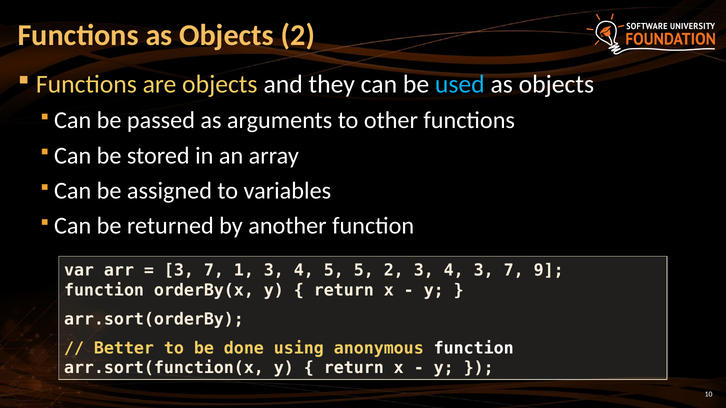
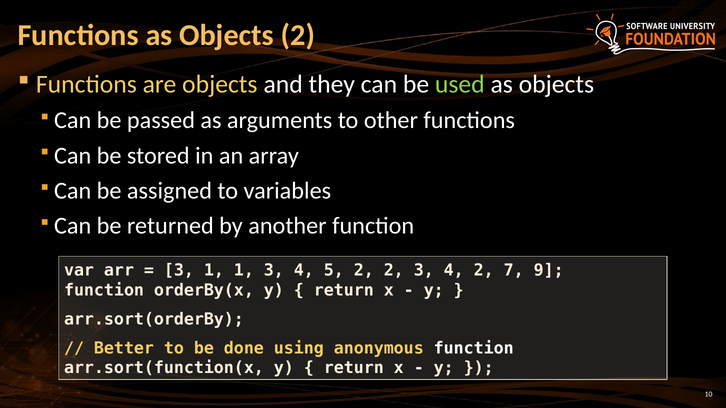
used colour: light blue -> light green
7 at (214, 270): 7 -> 1
5 5: 5 -> 2
4 3: 3 -> 2
